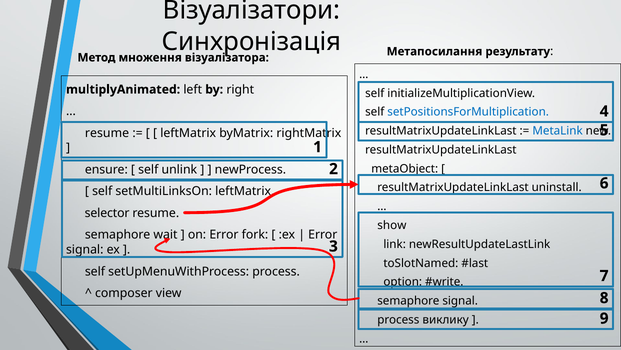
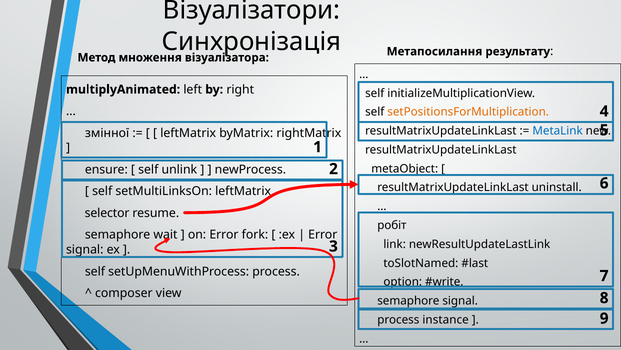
setPositionsForMultiplication colour: blue -> orange
resume at (107, 133): resume -> змінної
show: show -> робіт
виклику: виклику -> instance
